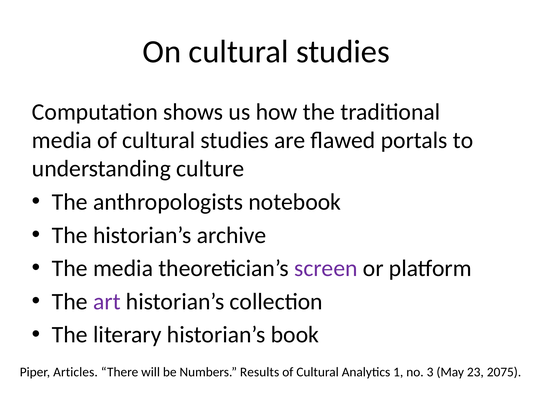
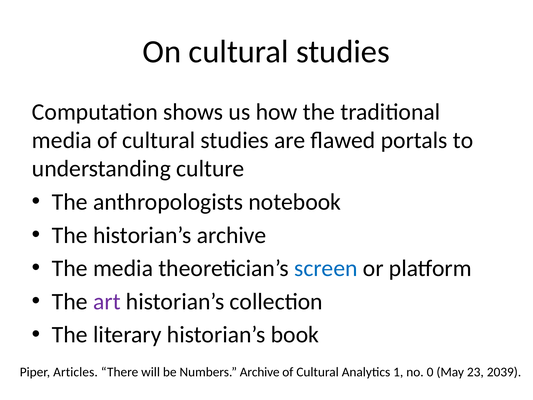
screen colour: purple -> blue
Numbers Results: Results -> Archive
3: 3 -> 0
2075: 2075 -> 2039
